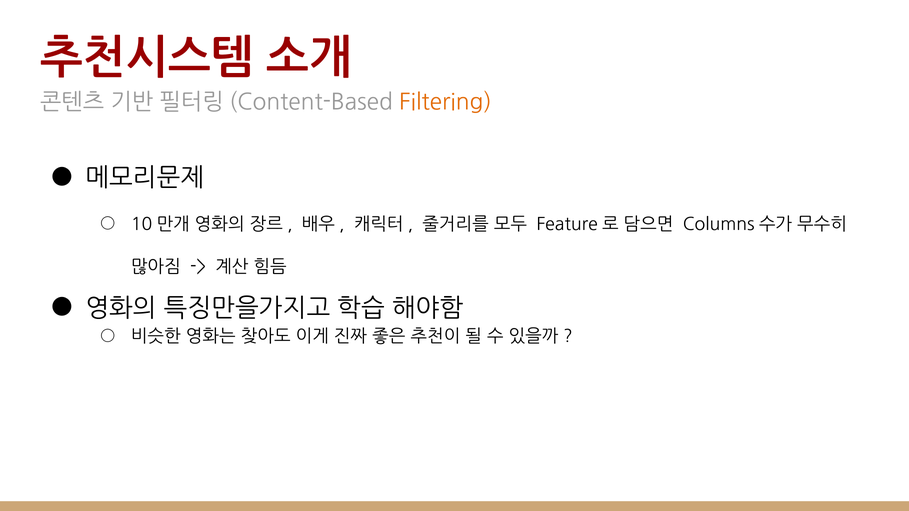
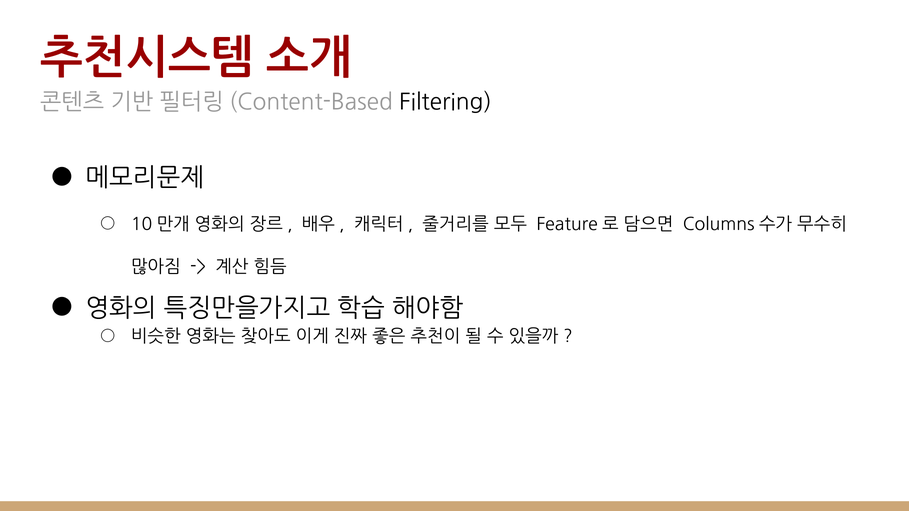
Filtering colour: orange -> black
